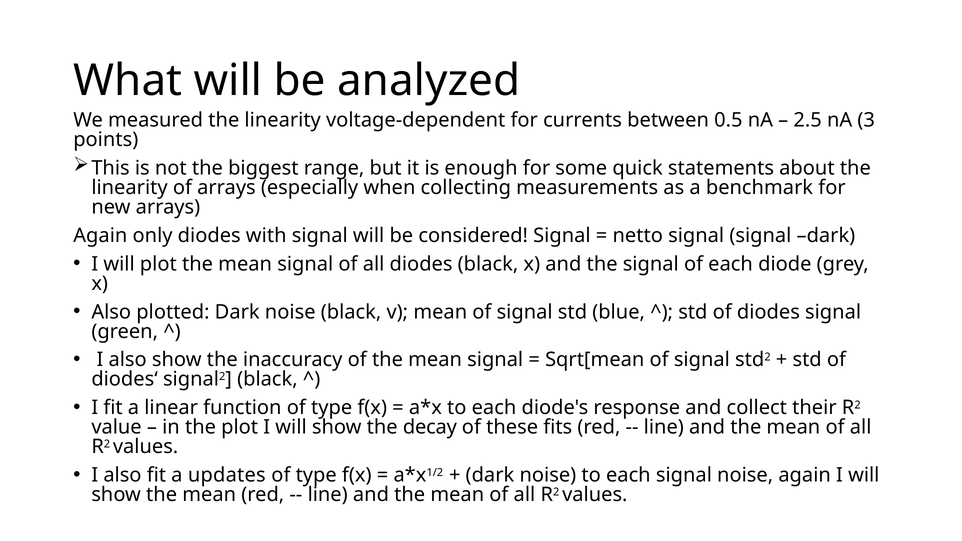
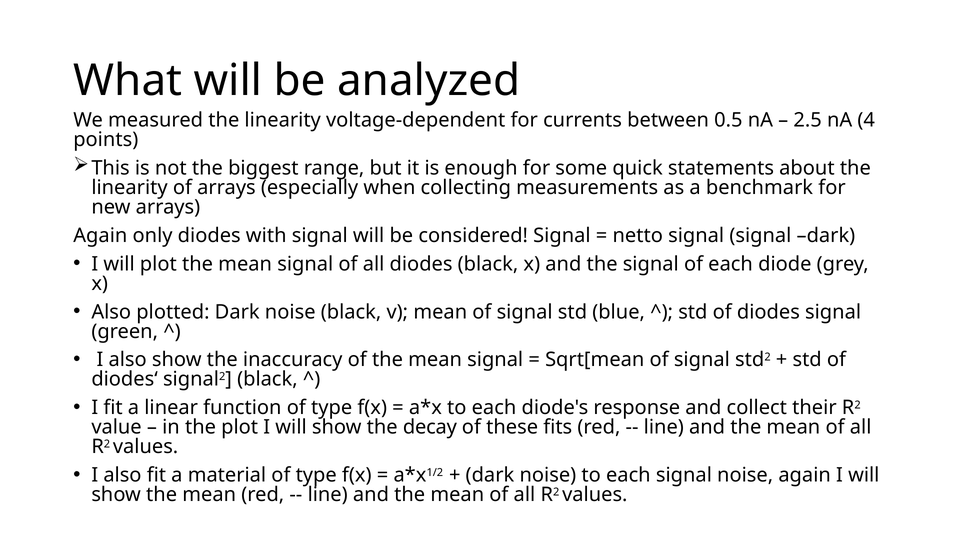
3: 3 -> 4
updates: updates -> material
